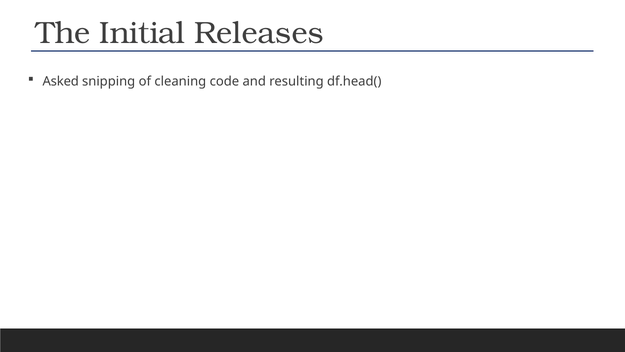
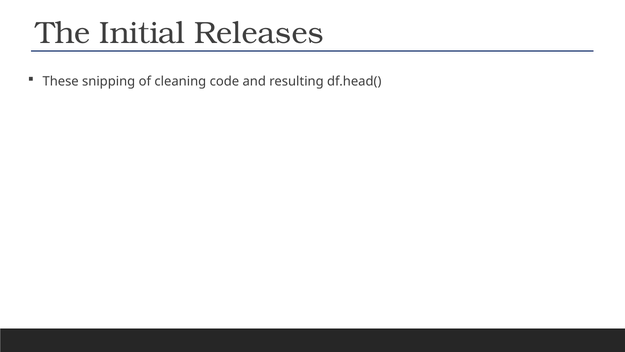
Asked: Asked -> These
